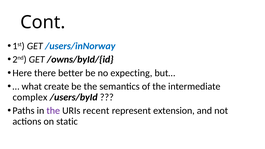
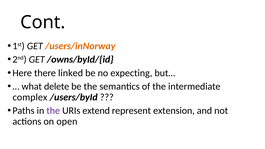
/users/inNorway colour: blue -> orange
better: better -> linked
create: create -> delete
recent: recent -> extend
static: static -> open
